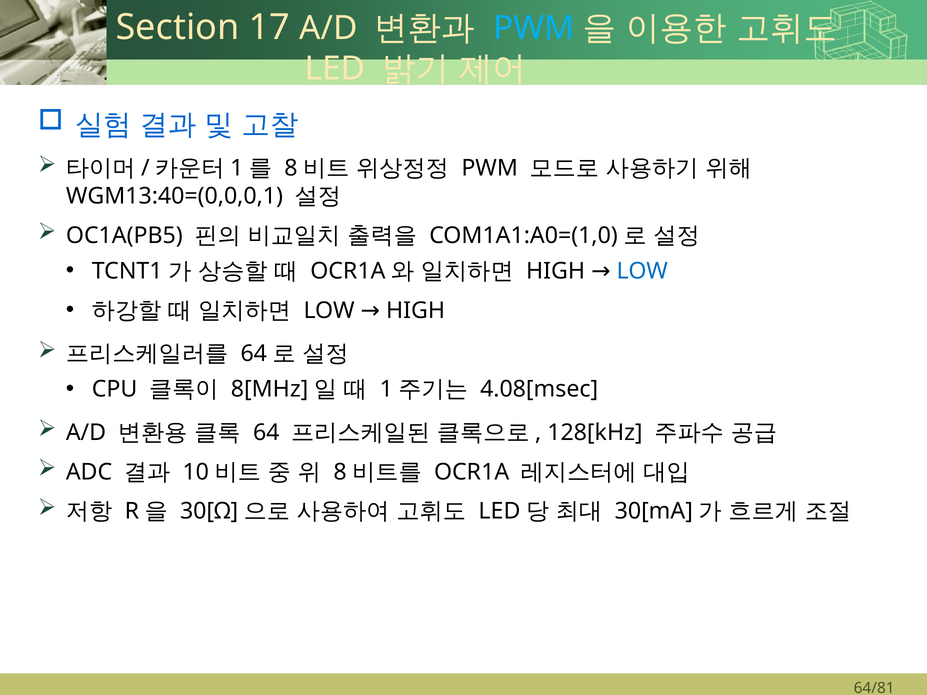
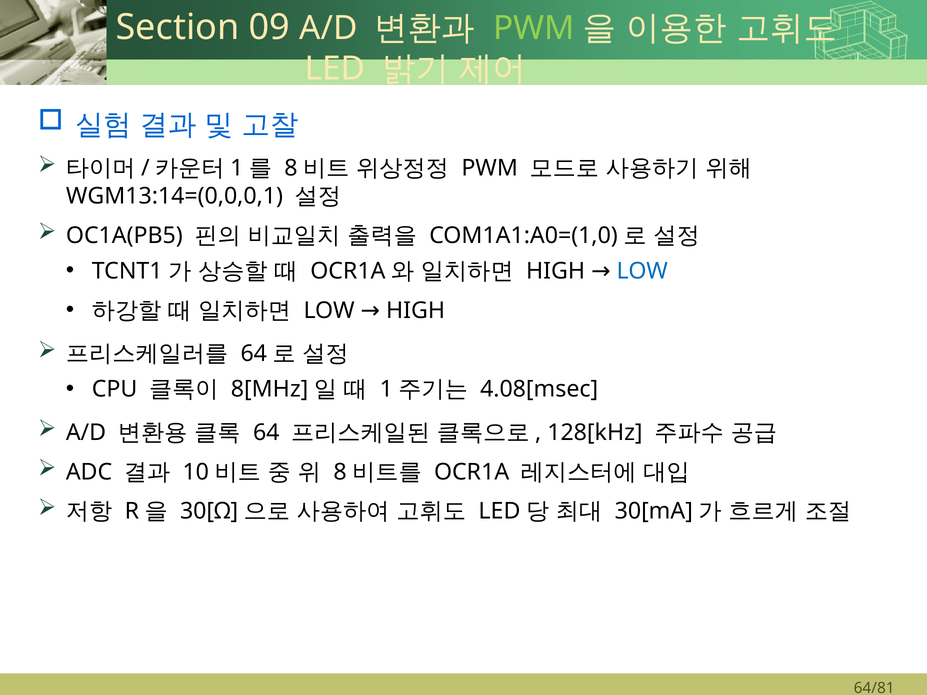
17: 17 -> 09
PWM at (534, 28) colour: light blue -> light green
WGM13:40=(0,0,0,1: WGM13:40=(0,0,0,1 -> WGM13:14=(0,0,0,1
